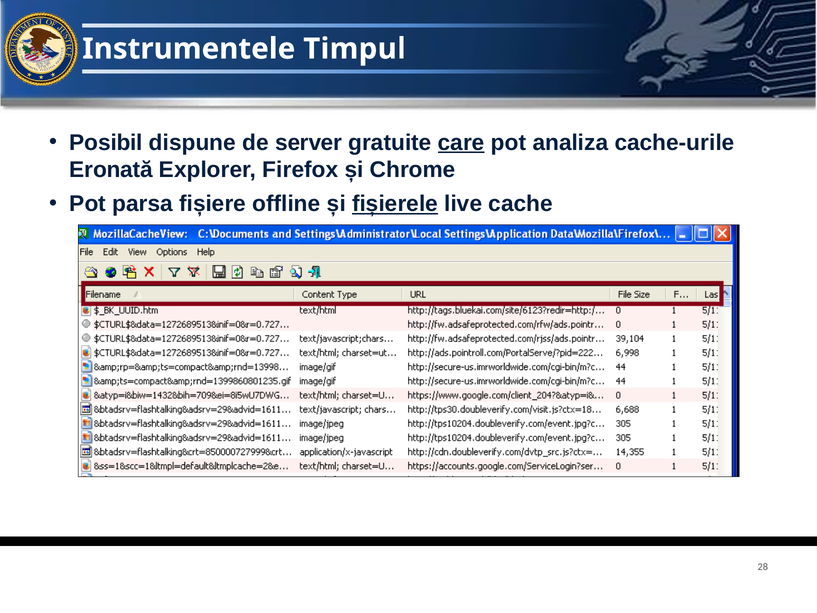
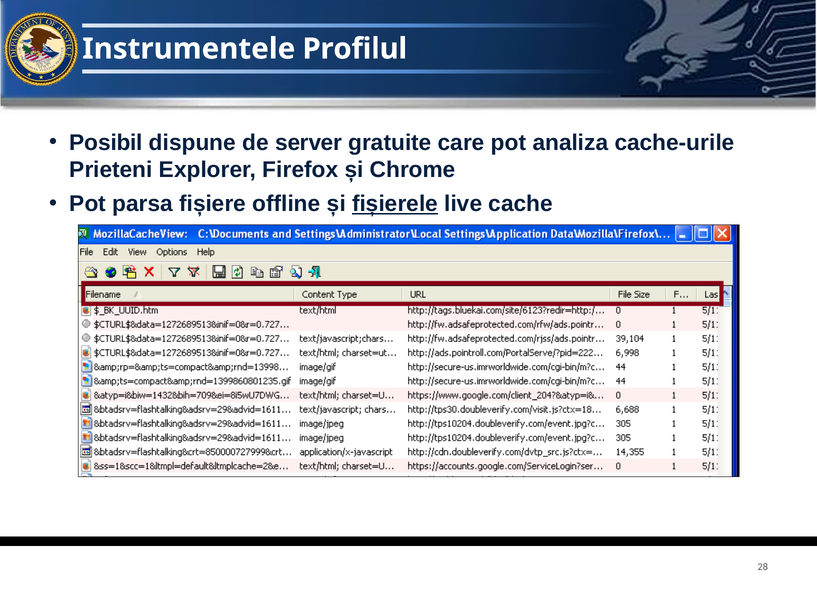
Timpul: Timpul -> Profilul
care underline: present -> none
Eronată: Eronată -> Prieteni
